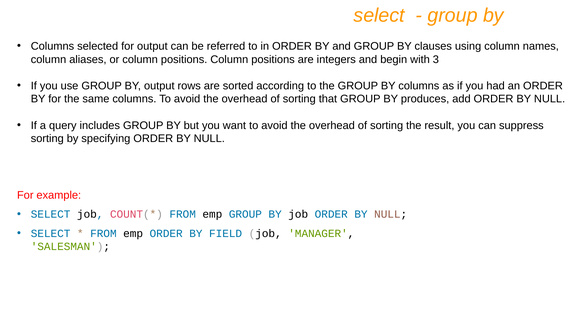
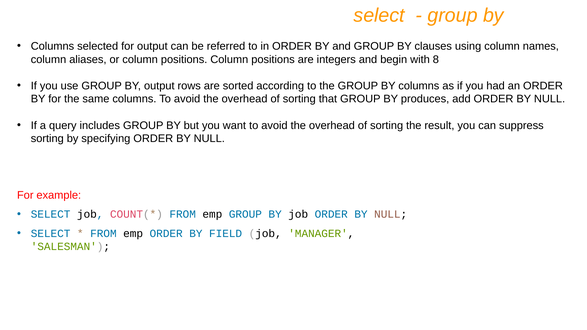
3: 3 -> 8
